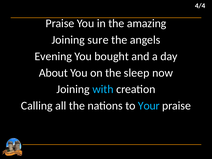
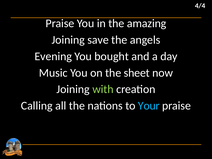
sure: sure -> save
About: About -> Music
sleep: sleep -> sheet
with colour: light blue -> light green
